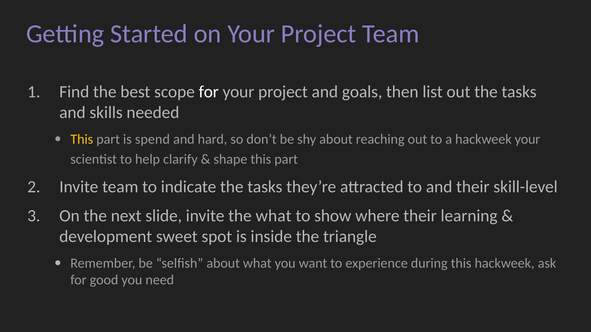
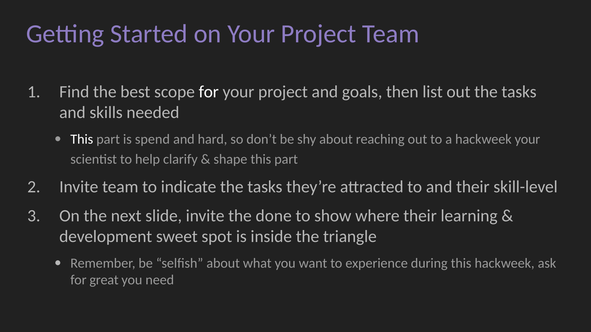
This at (82, 139) colour: yellow -> white
the what: what -> done
good: good -> great
